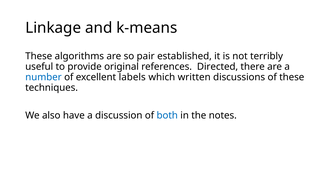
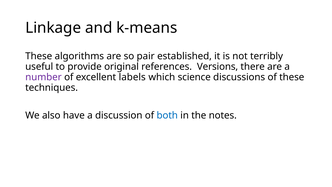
Directed: Directed -> Versions
number colour: blue -> purple
written: written -> science
